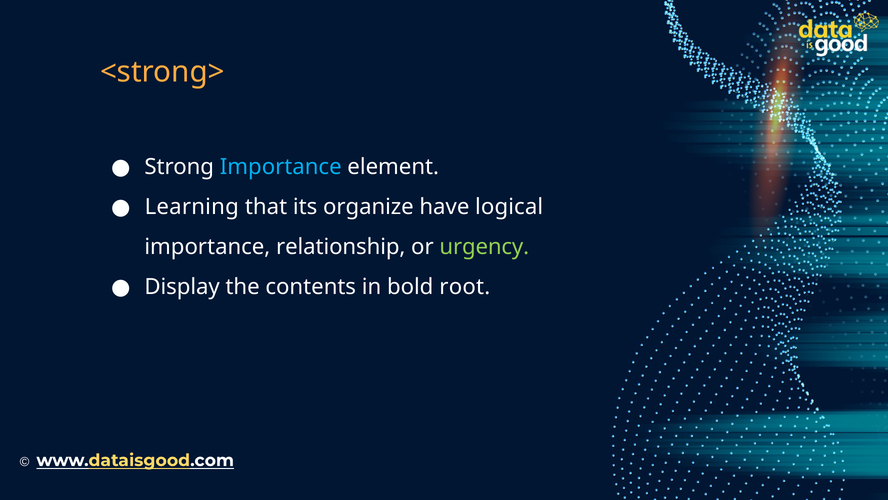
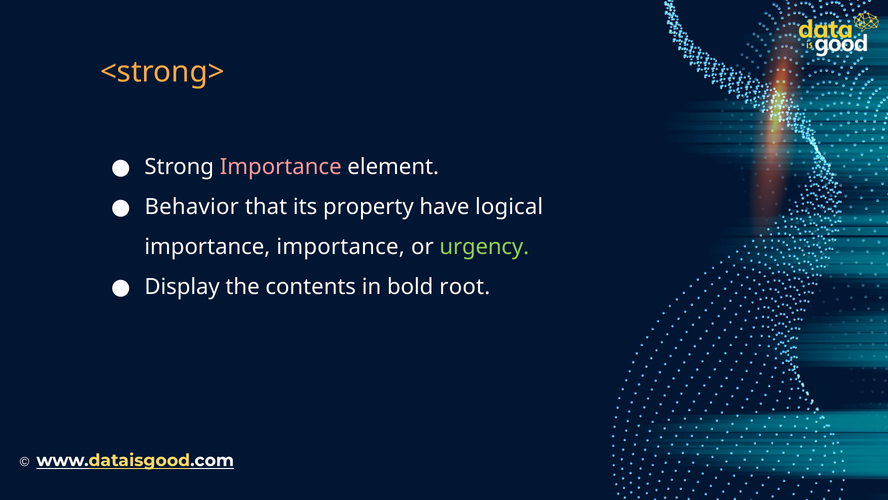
Importance at (281, 167) colour: light blue -> pink
Learning: Learning -> Behavior
organize: organize -> property
importance relationship: relationship -> importance
